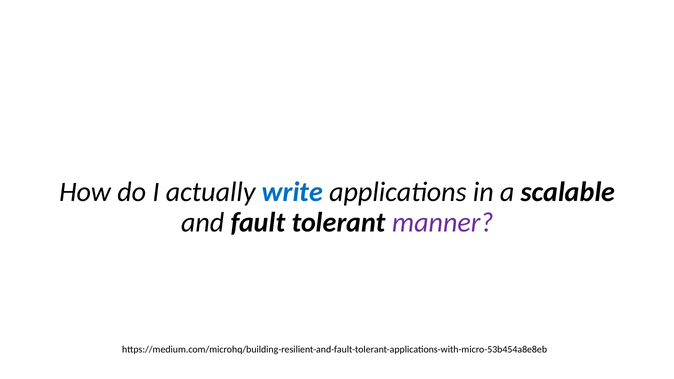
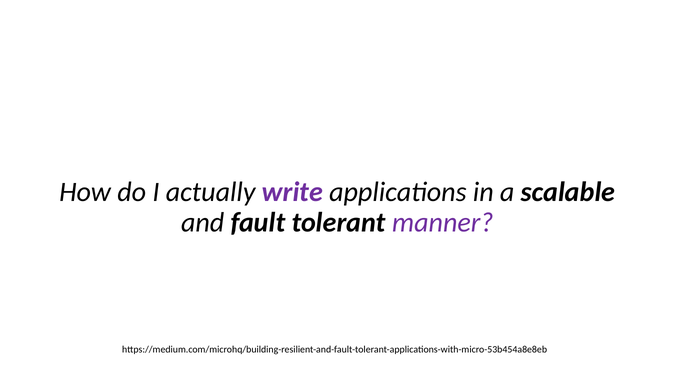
write colour: blue -> purple
